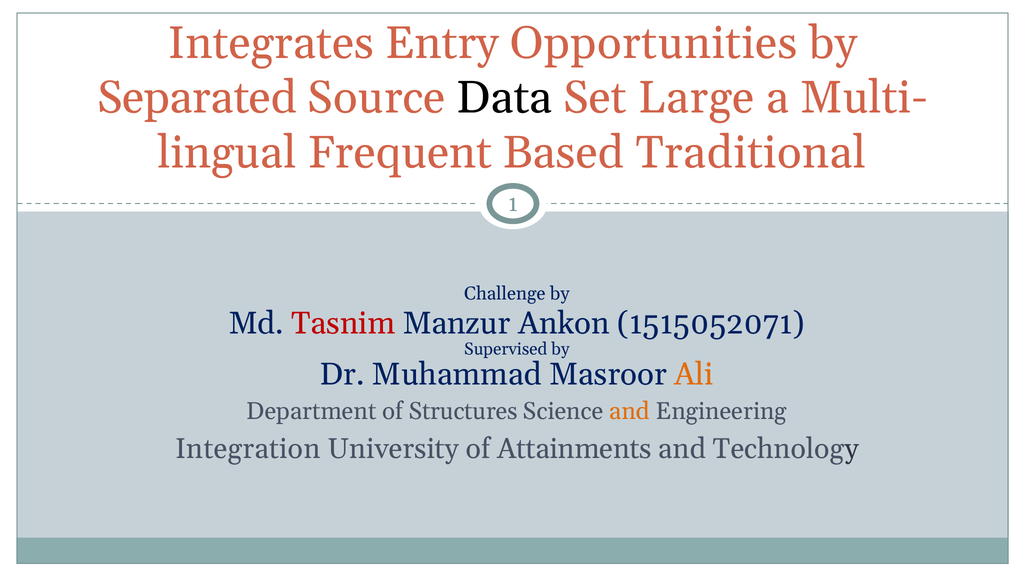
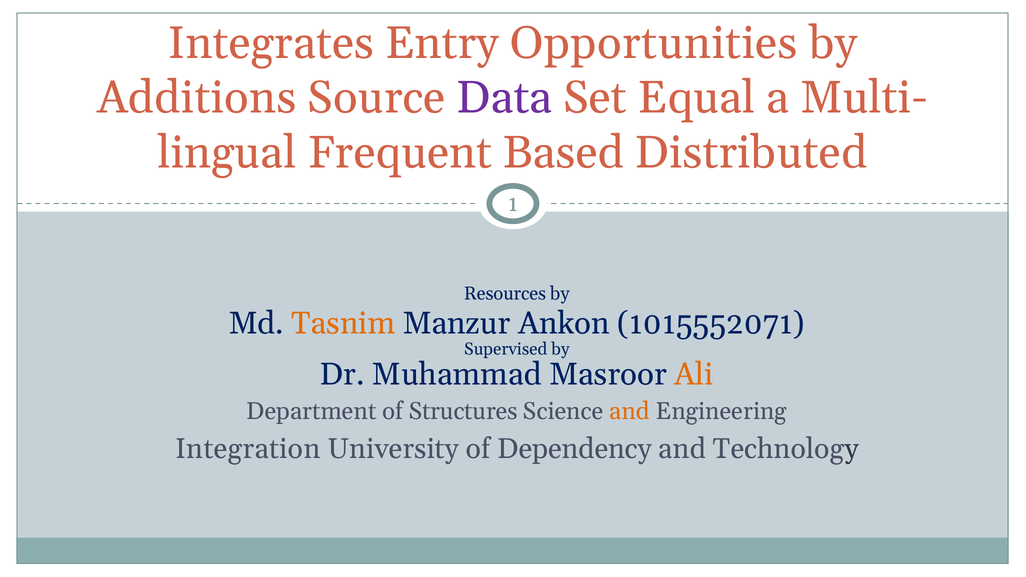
Separated: Separated -> Additions
Data colour: black -> purple
Large: Large -> Equal
Traditional: Traditional -> Distributed
Challenge: Challenge -> Resources
Tasnim colour: red -> orange
1515052071: 1515052071 -> 1015552071
Attainments: Attainments -> Dependency
